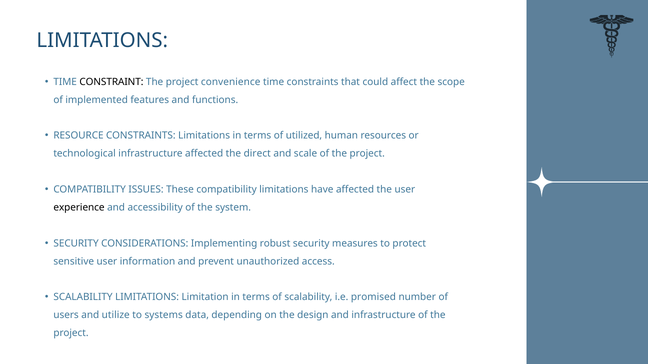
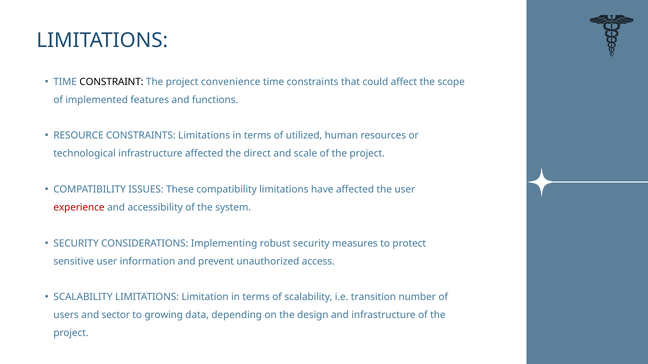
experience colour: black -> red
promised: promised -> transition
utilize: utilize -> sector
systems: systems -> growing
